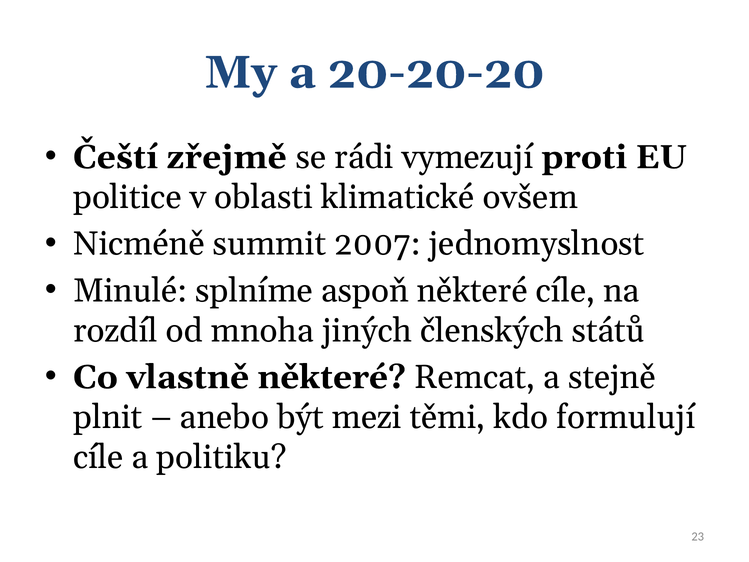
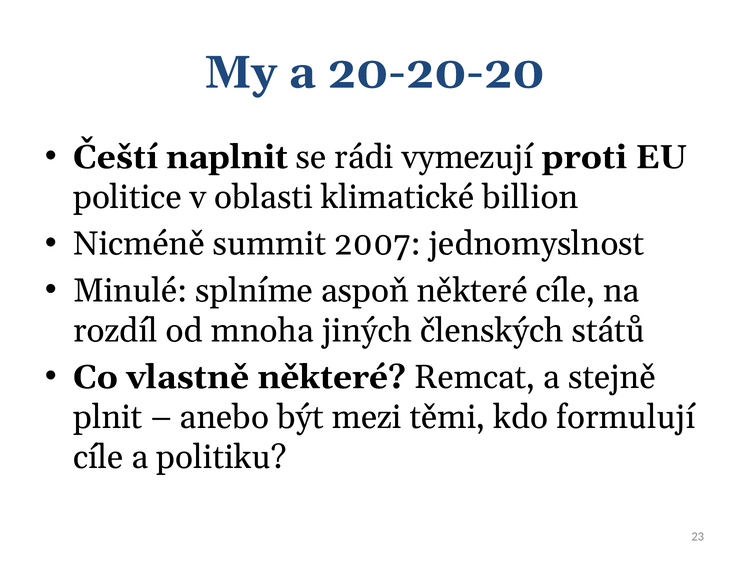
zřejmě: zřejmě -> naplnit
ovšem: ovšem -> billion
